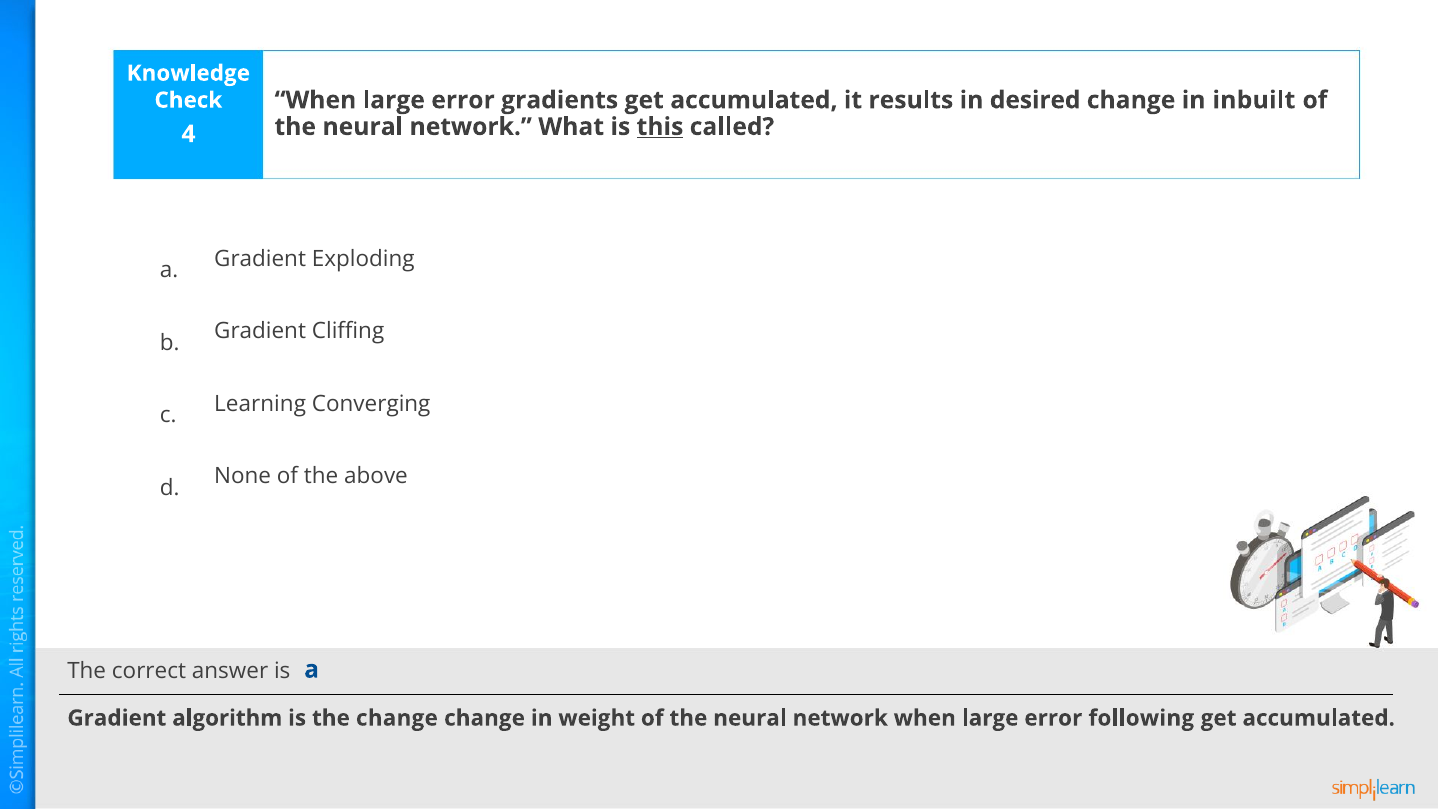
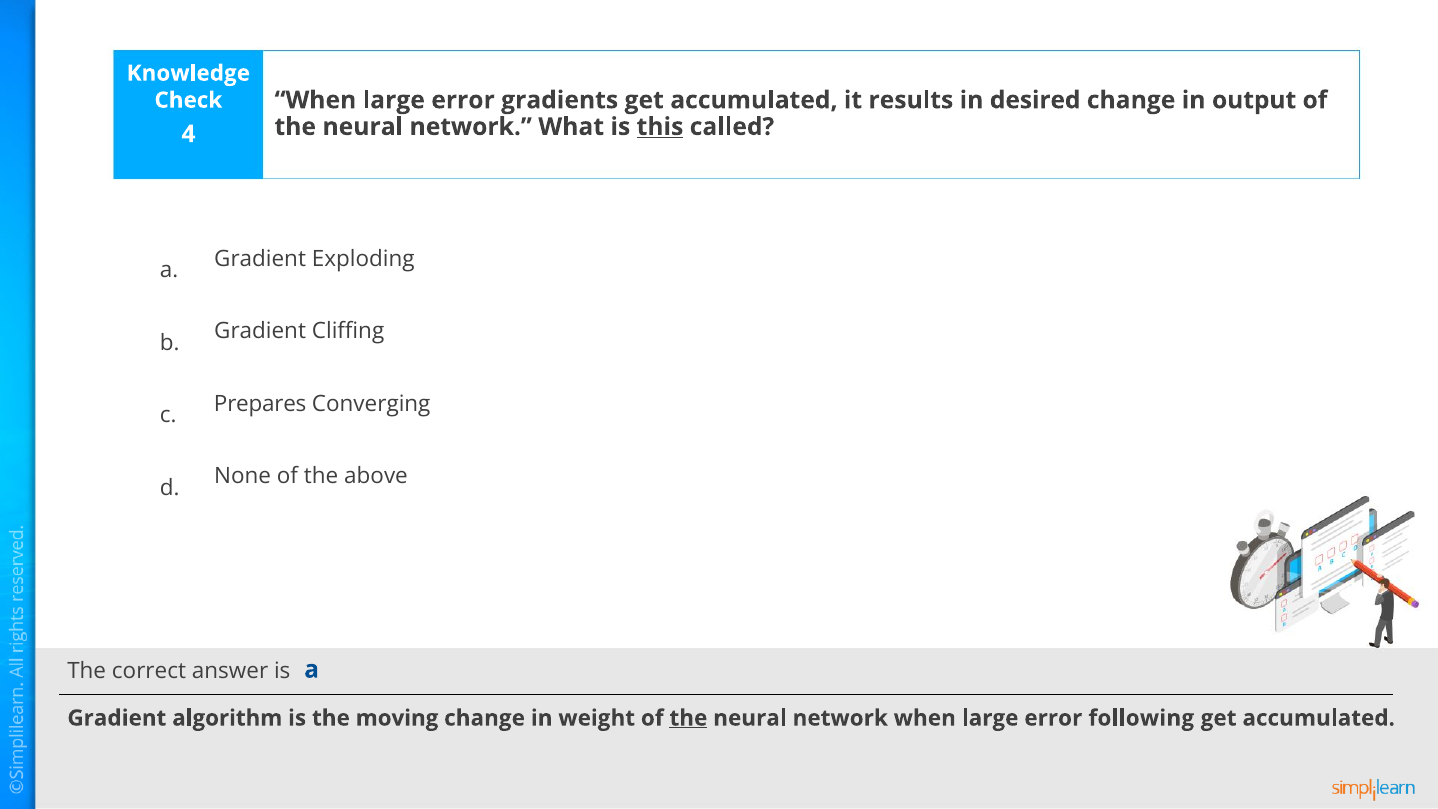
inbuilt: inbuilt -> output
Learning: Learning -> Prepares
the change: change -> moving
the at (688, 718) underline: none -> present
